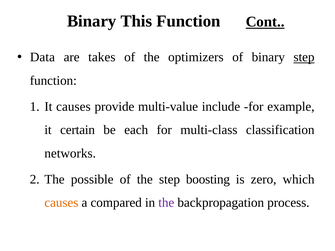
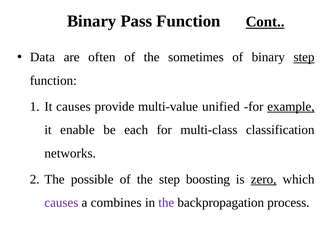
This: This -> Pass
takes: takes -> often
optimizers: optimizers -> sometimes
include: include -> unified
example underline: none -> present
certain: certain -> enable
zero underline: none -> present
causes at (61, 203) colour: orange -> purple
compared: compared -> combines
